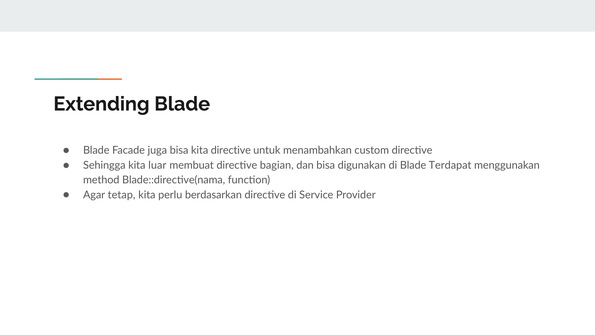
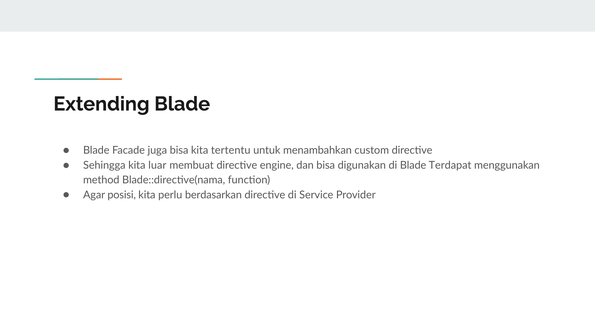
kita directive: directive -> tertentu
bagian: bagian -> engine
tetap: tetap -> posisi
